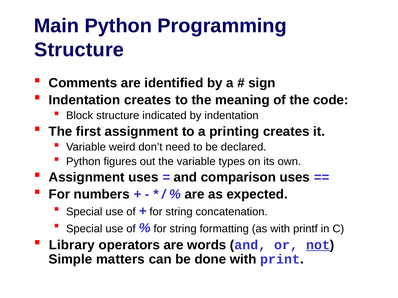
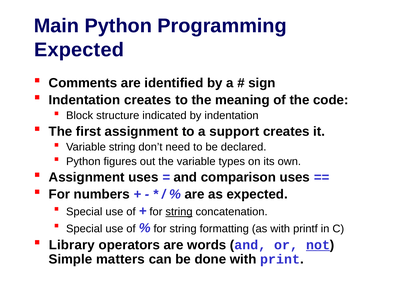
Structure at (79, 50): Structure -> Expected
printing: printing -> support
Variable weird: weird -> string
string at (179, 212) underline: none -> present
